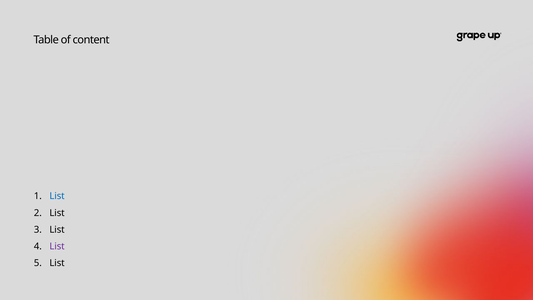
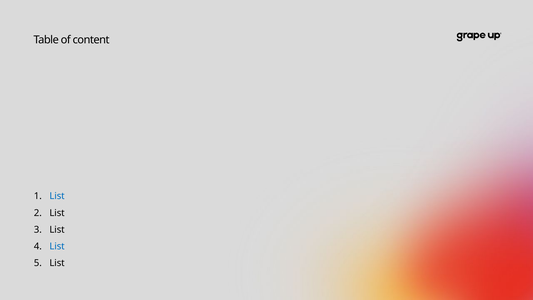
List at (57, 246) colour: purple -> blue
